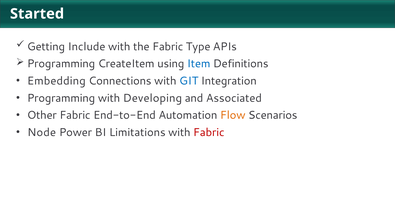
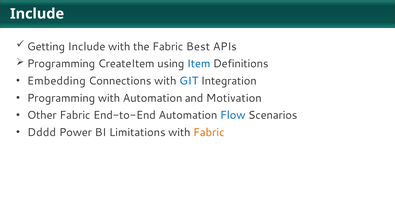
Started at (37, 14): Started -> Include
Type: Type -> Best
with Developing: Developing -> Automation
Associated: Associated -> Motivation
Flow colour: orange -> blue
Node: Node -> Dddd
Fabric at (209, 133) colour: red -> orange
